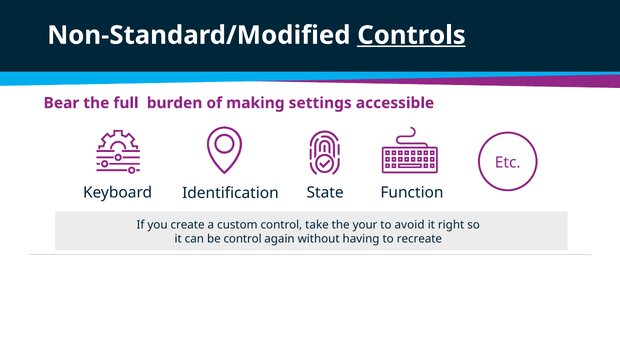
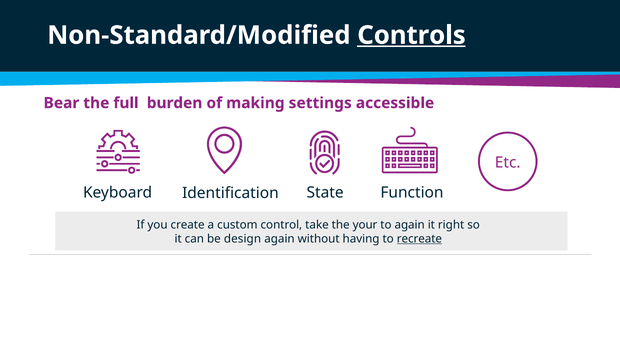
to avoid: avoid -> again
be control: control -> design
recreate underline: none -> present
